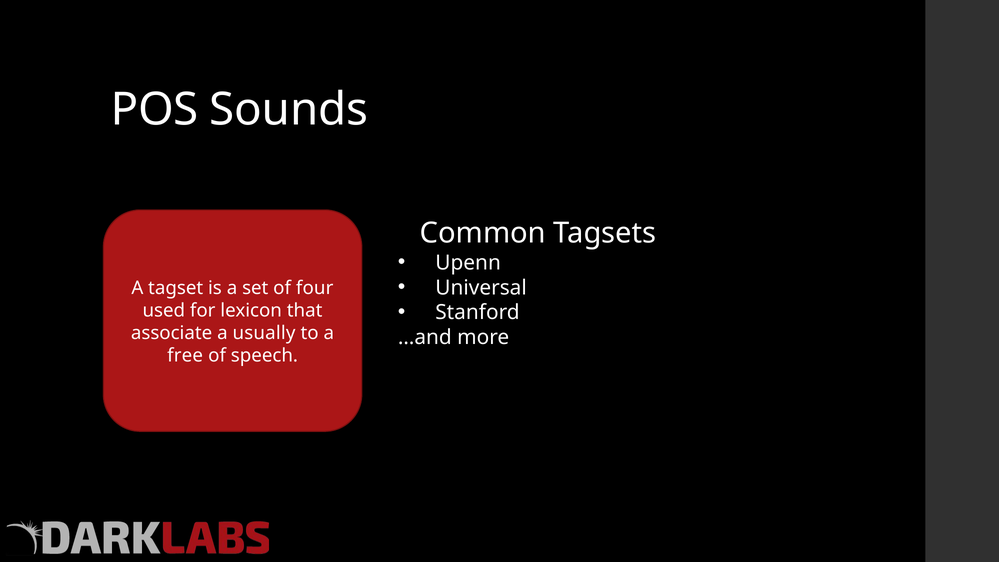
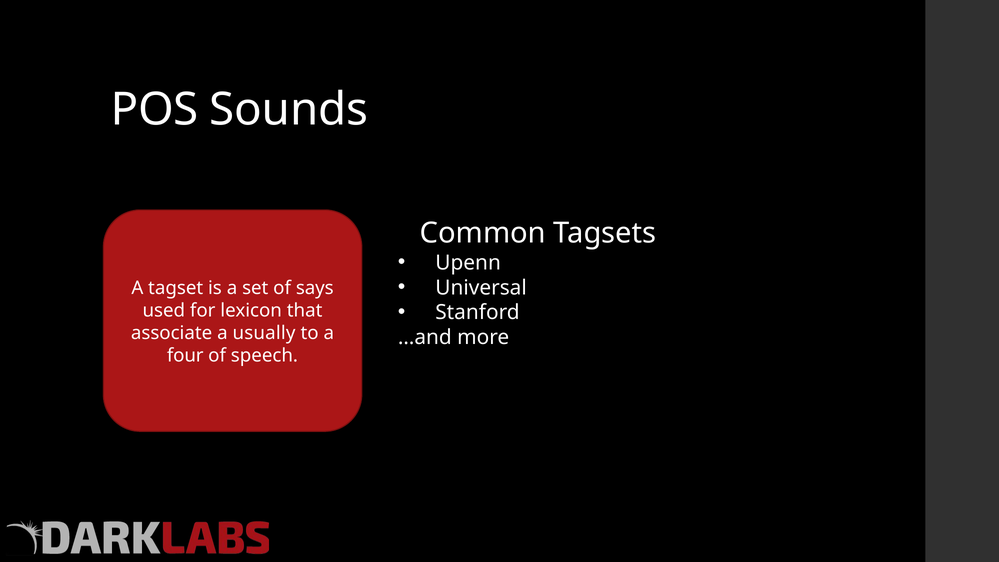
four: four -> says
free: free -> four
